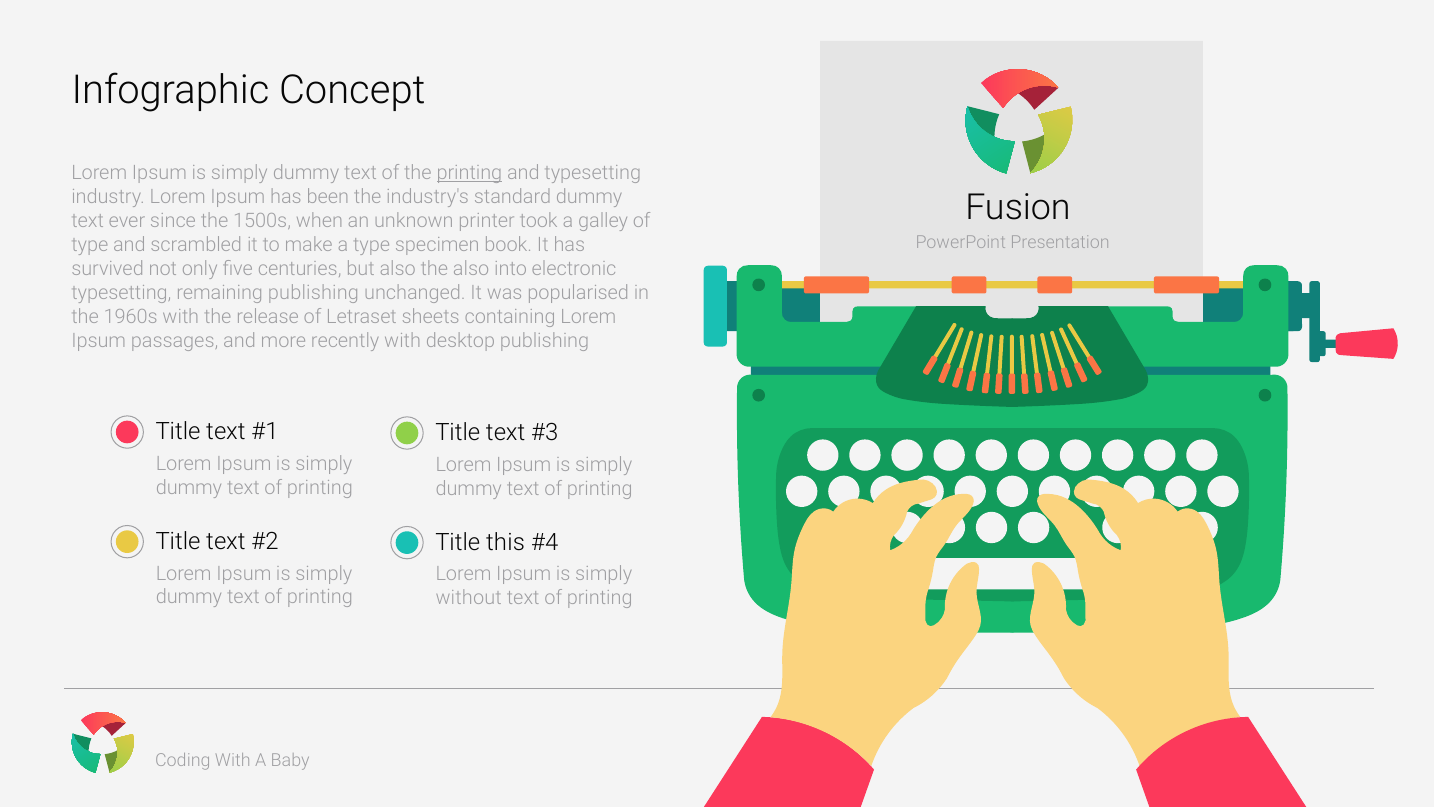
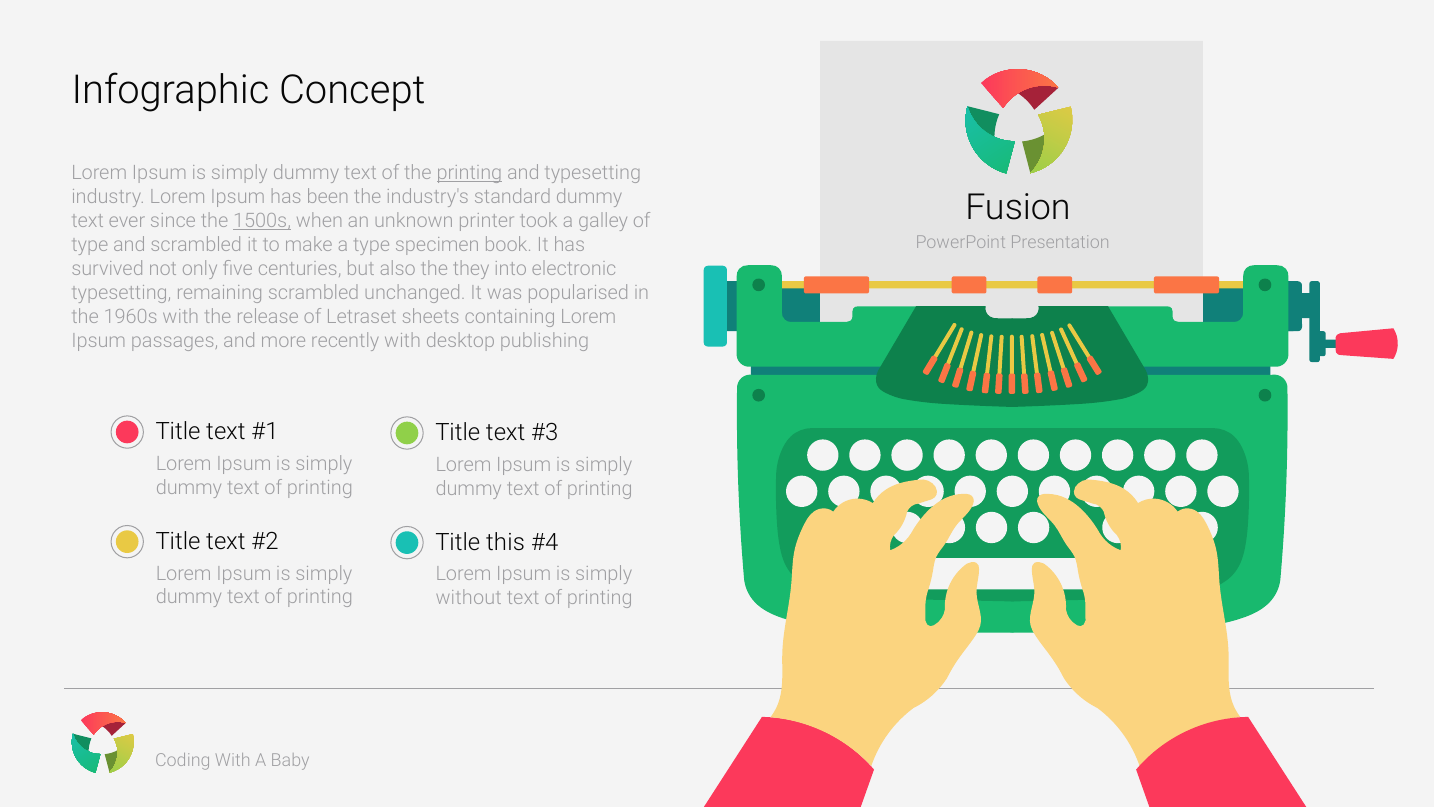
1500s underline: none -> present
the also: also -> they
remaining publishing: publishing -> scrambled
